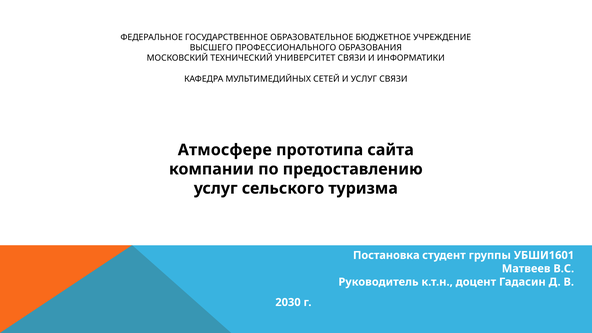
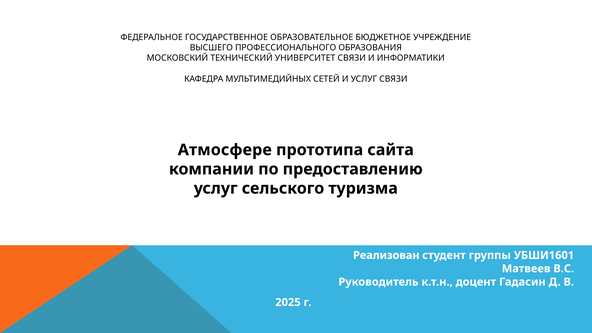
Постановка: Постановка -> Реализован
2030: 2030 -> 2025
